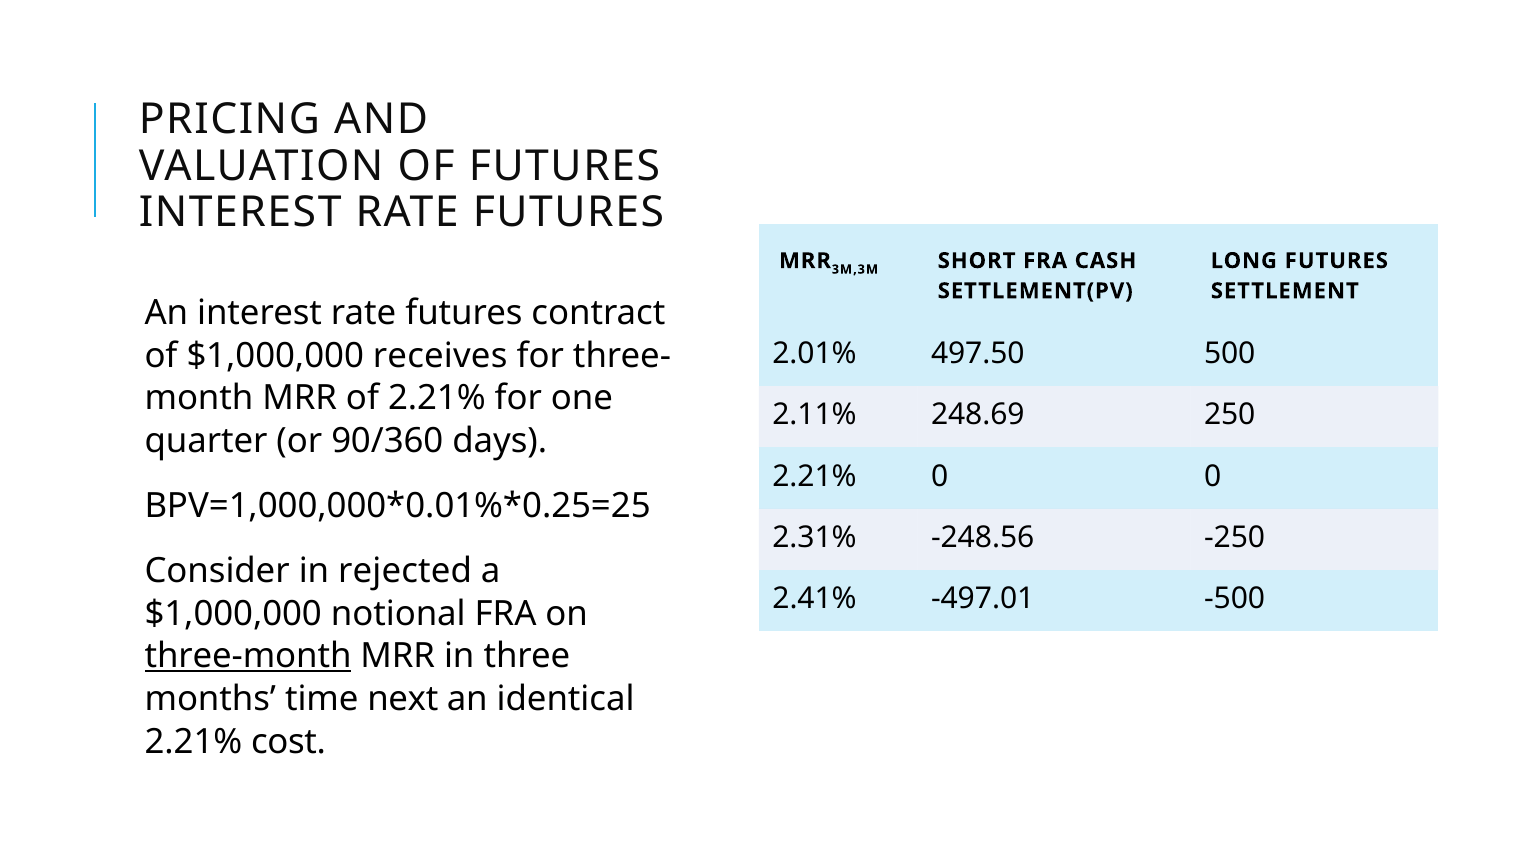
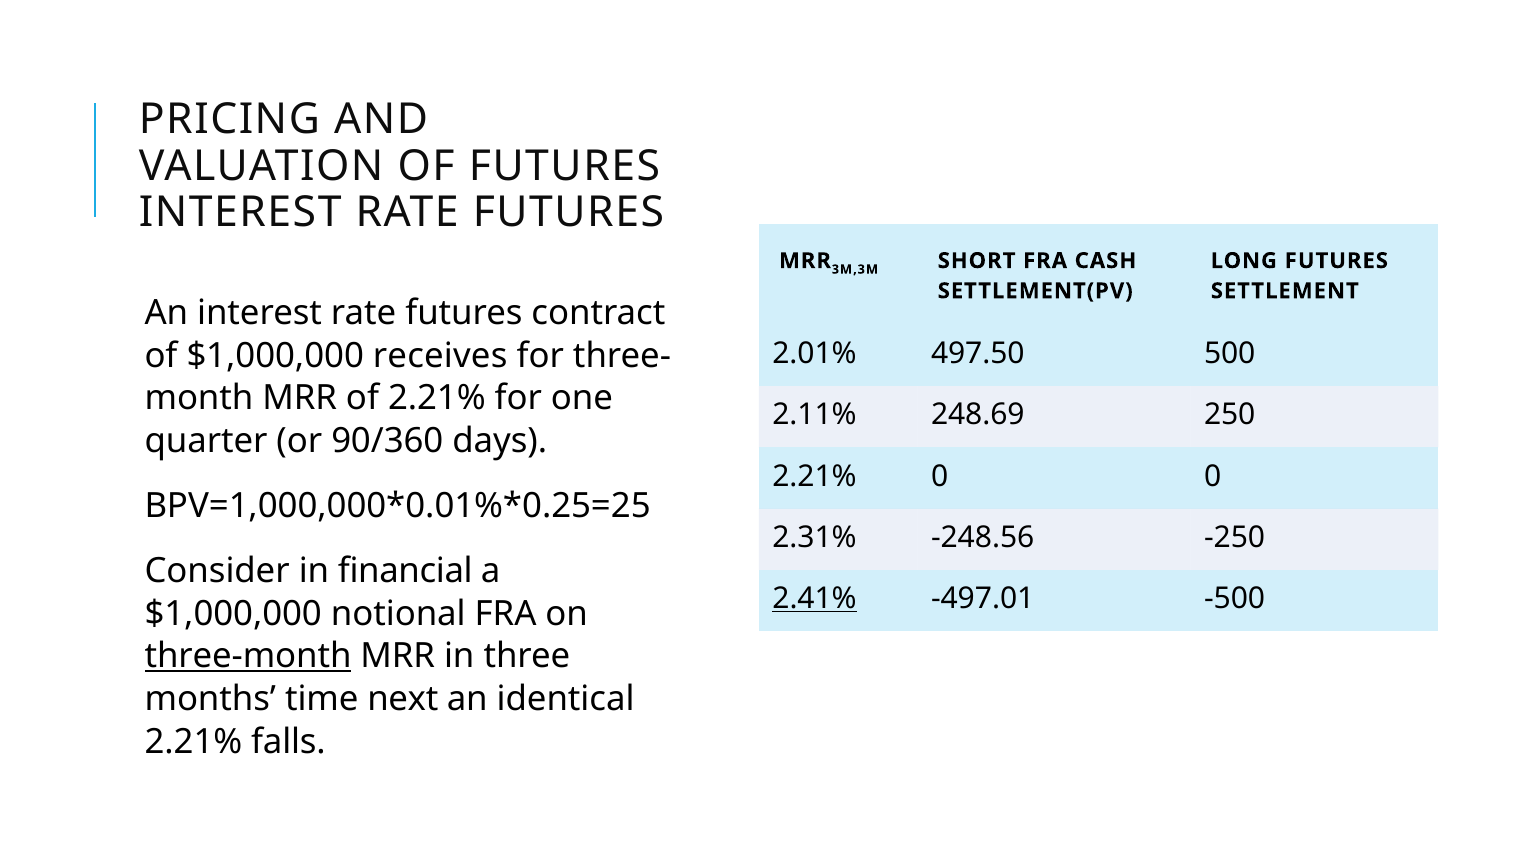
rejected: rejected -> financial
2.41% underline: none -> present
cost: cost -> falls
